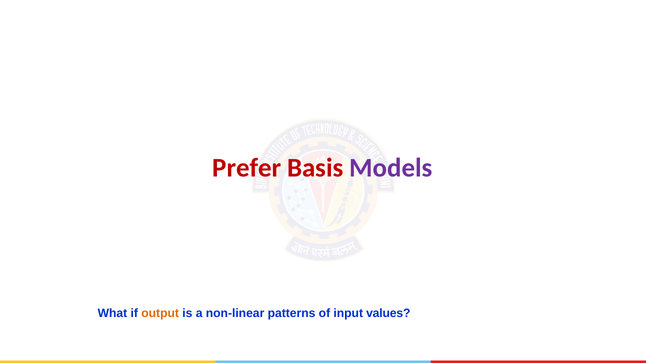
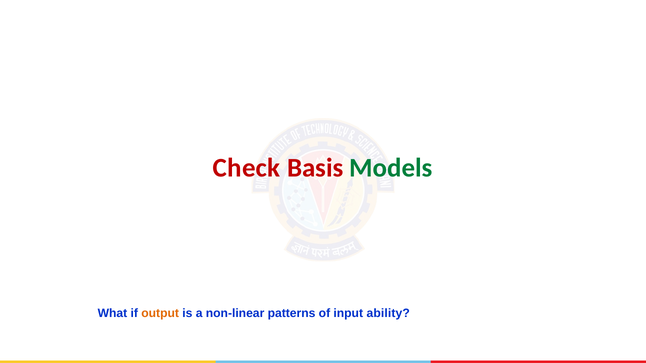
Prefer: Prefer -> Check
Models colour: purple -> green
values: values -> ability
